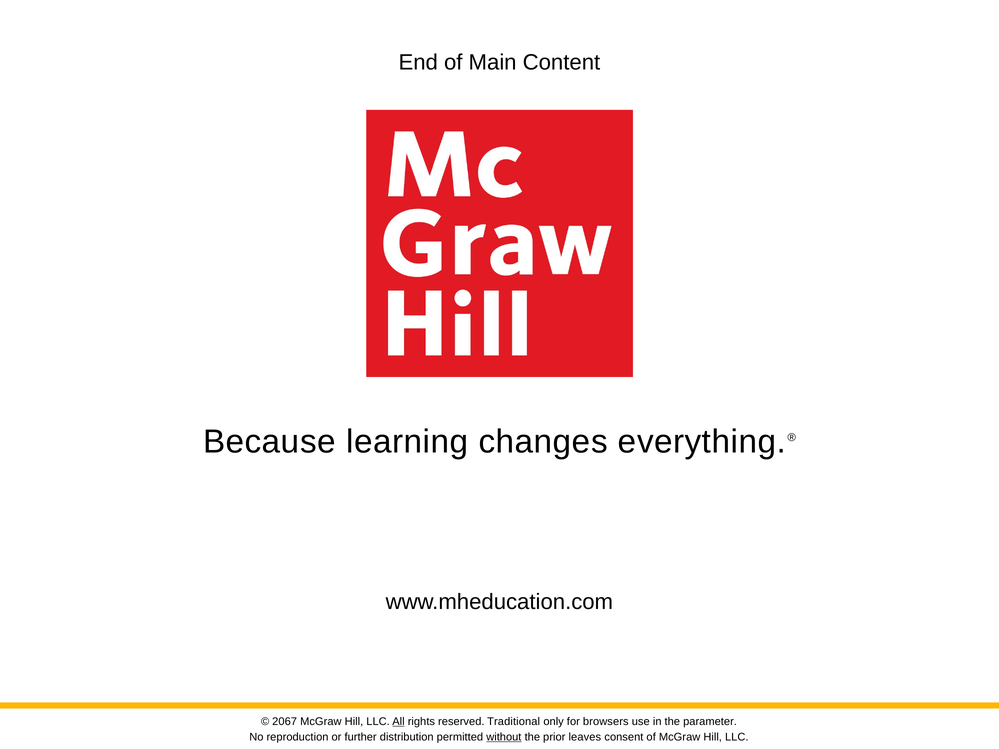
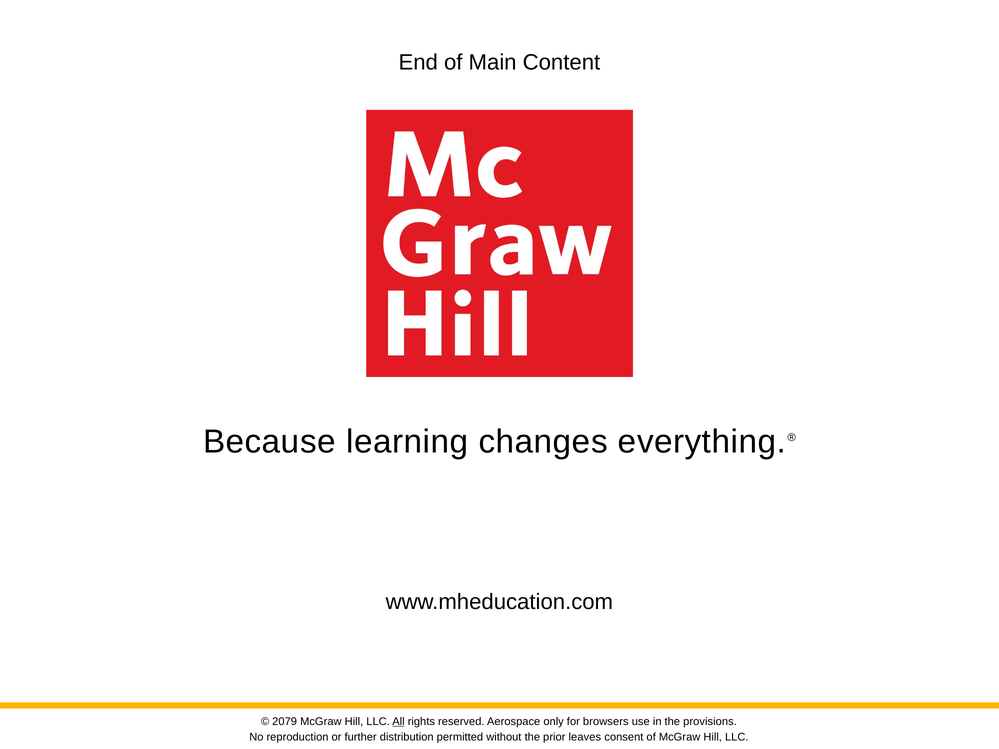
2067: 2067 -> 2079
Traditional: Traditional -> Aerospace
parameter: parameter -> provisions
without underline: present -> none
